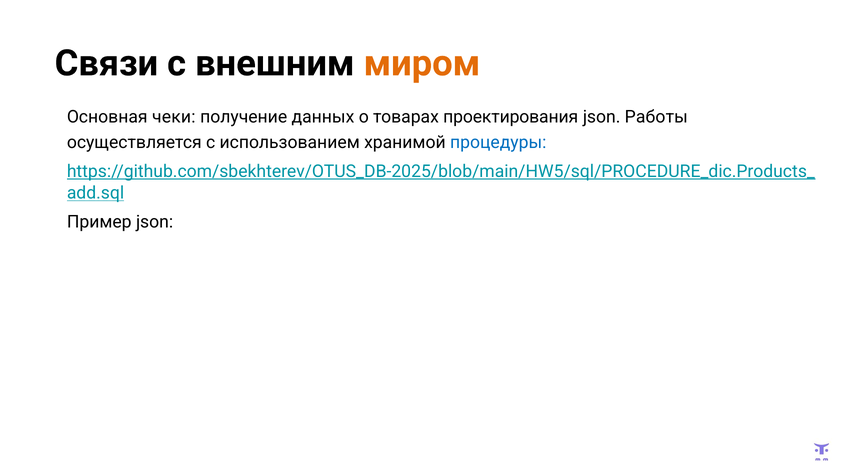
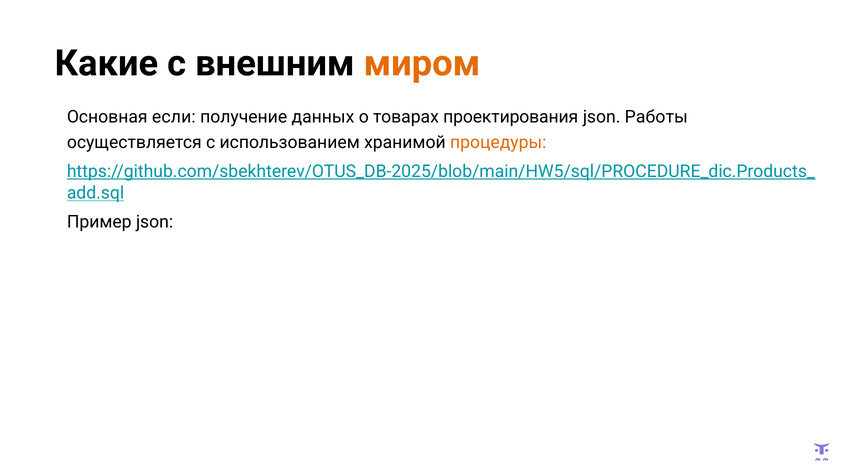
Связи: Связи -> Какие
чеки: чеки -> если
процедуры colour: blue -> orange
